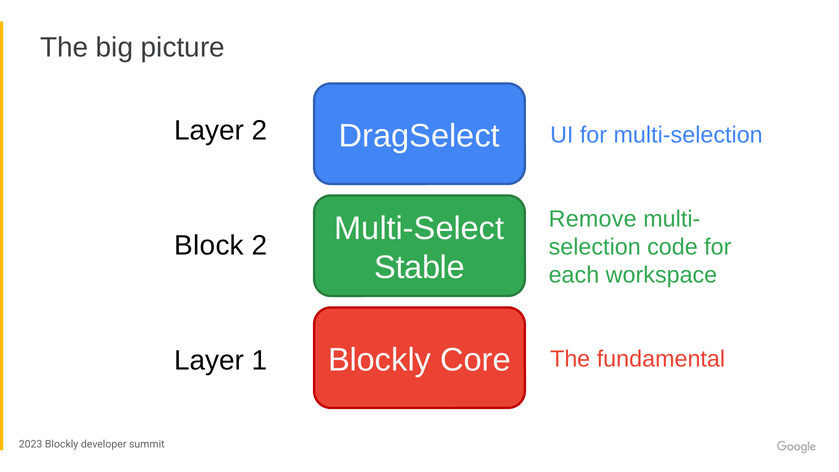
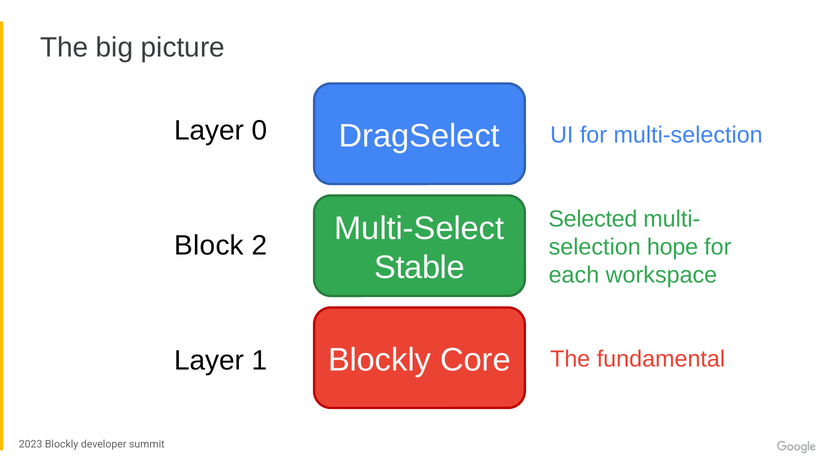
Layer 2: 2 -> 0
Remove: Remove -> Selected
code: code -> hope
